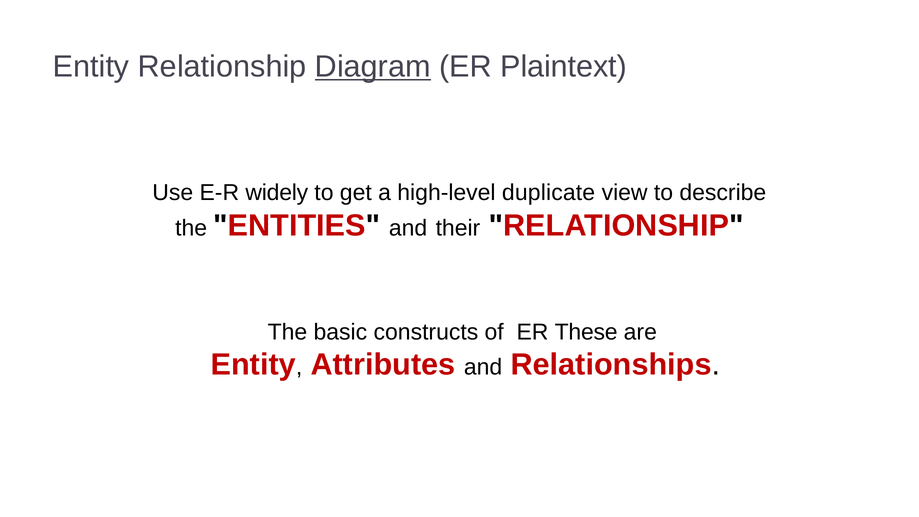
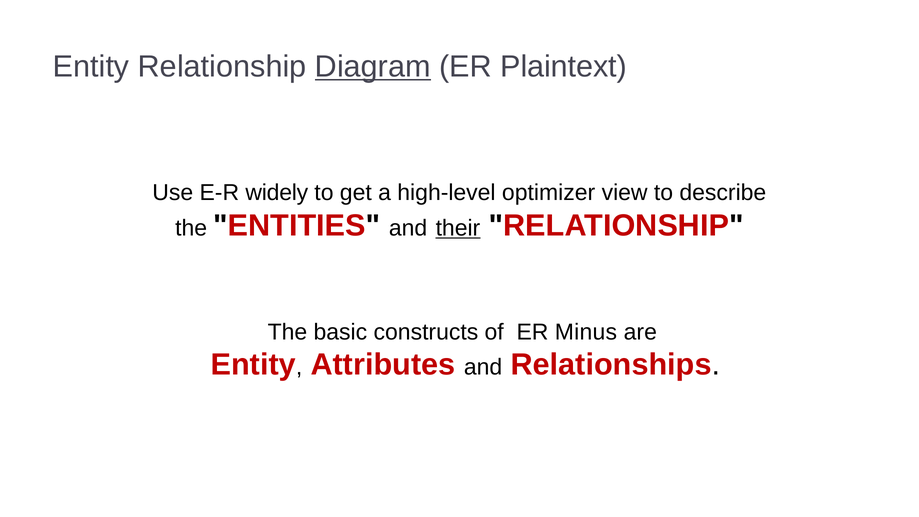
duplicate: duplicate -> optimizer
their underline: none -> present
These: These -> Minus
